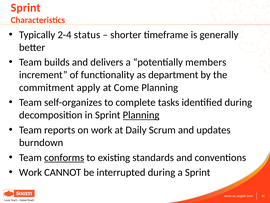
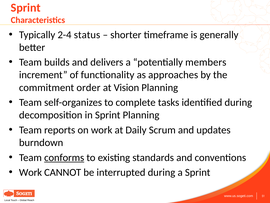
department: department -> approaches
apply: apply -> order
Come: Come -> Vision
Planning at (141, 115) underline: present -> none
